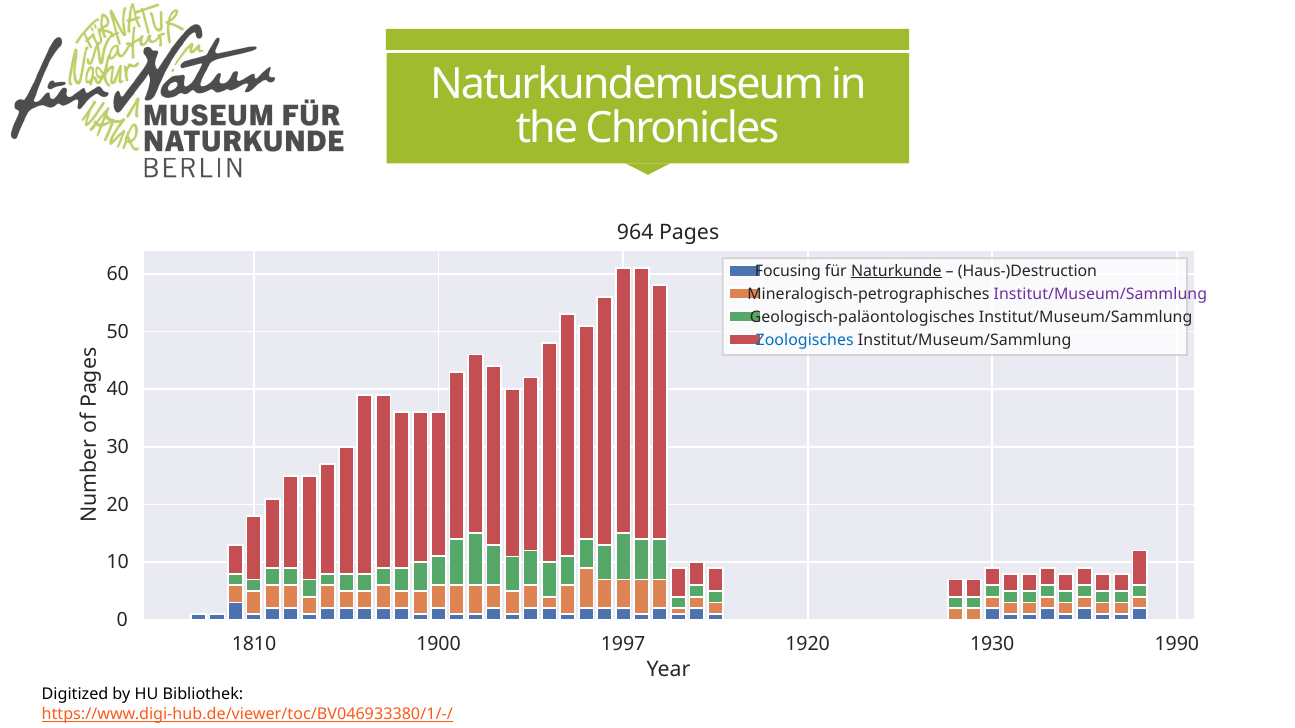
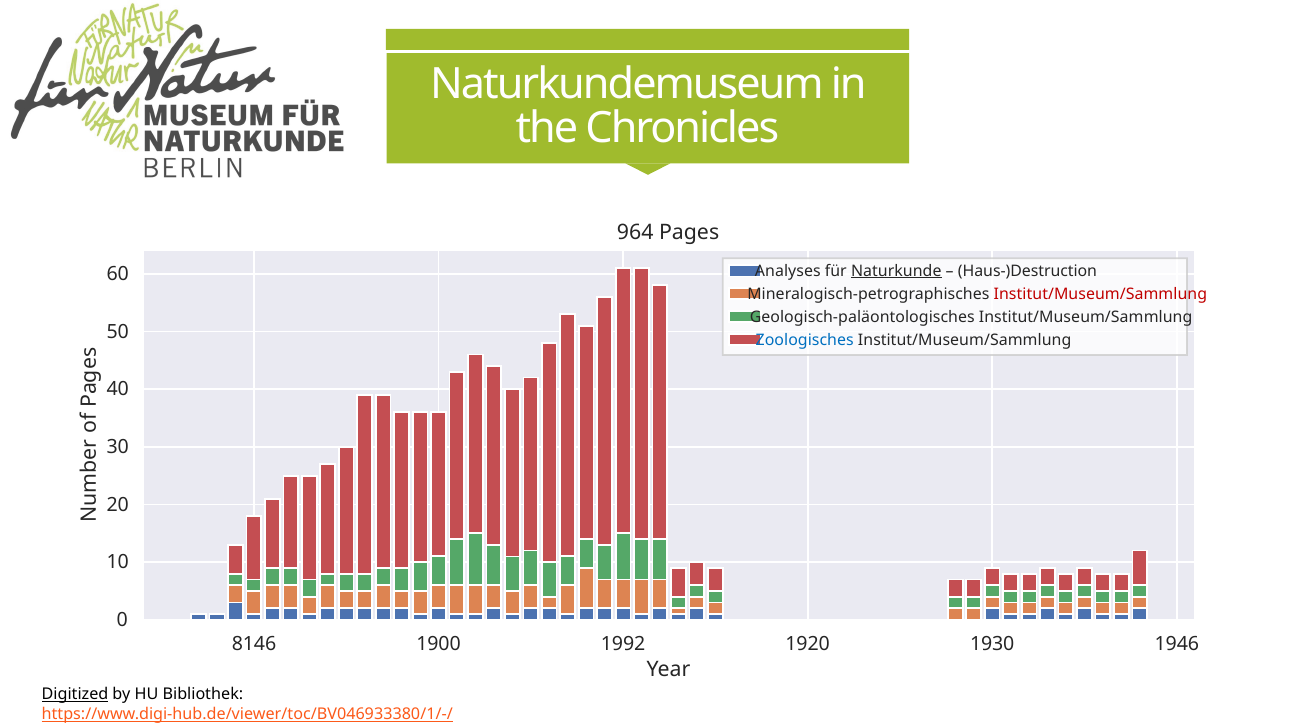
Focusing: Focusing -> Analyses
Institut/Museum/Sammlung at (1100, 294) colour: purple -> red
1810: 1810 -> 8146
1997: 1997 -> 1992
1990: 1990 -> 1946
Digitized underline: none -> present
